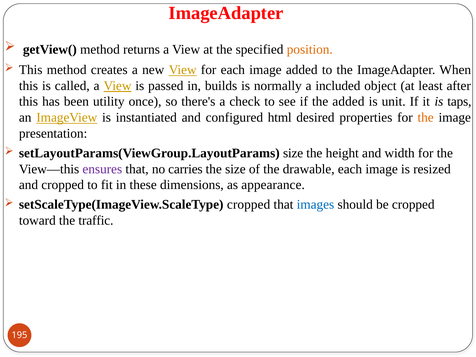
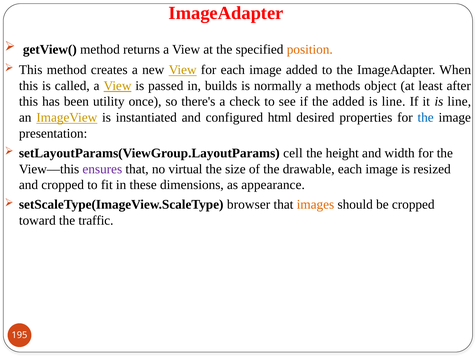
included: included -> methods
unit at (394, 102): unit -> line
it is taps: taps -> line
the at (426, 117) colour: orange -> blue
setLayoutParams(ViewGroup.LayoutParams size: size -> cell
carries: carries -> virtual
setScaleType(ImageView.ScaleType cropped: cropped -> browser
images colour: blue -> orange
